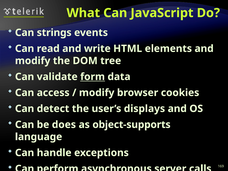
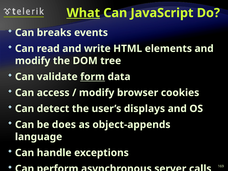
What underline: none -> present
strings: strings -> breaks
object-supports: object-supports -> object-appends
